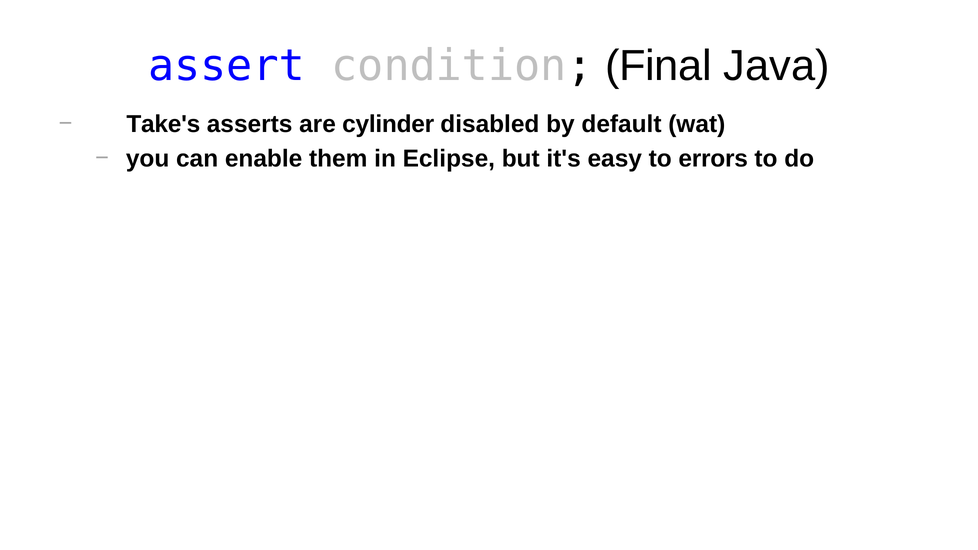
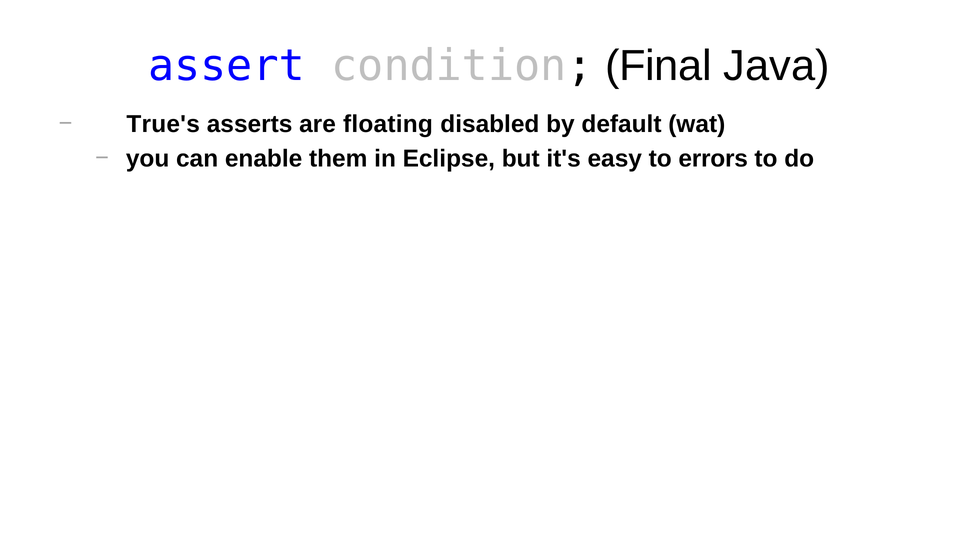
Take's: Take's -> True's
cylinder: cylinder -> floating
